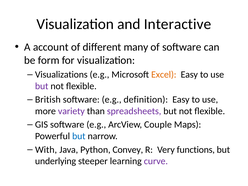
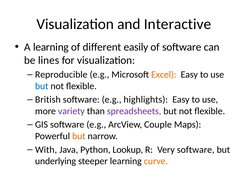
A account: account -> learning
many: many -> easily
form: form -> lines
Visualizations: Visualizations -> Reproducible
but at (42, 86) colour: purple -> blue
definition: definition -> highlights
but at (79, 136) colour: blue -> orange
Convey: Convey -> Lookup
Very functions: functions -> software
curve colour: purple -> orange
